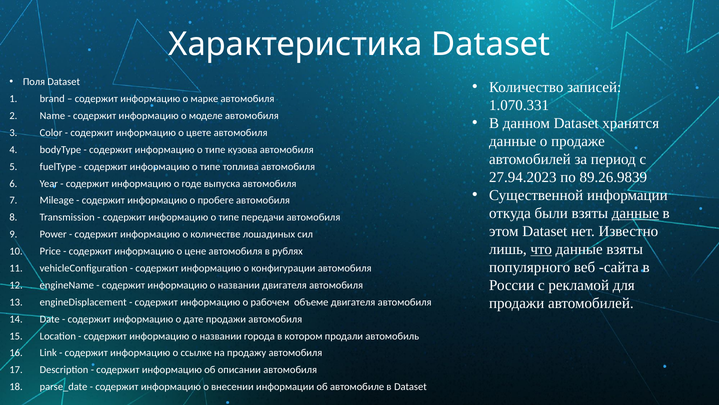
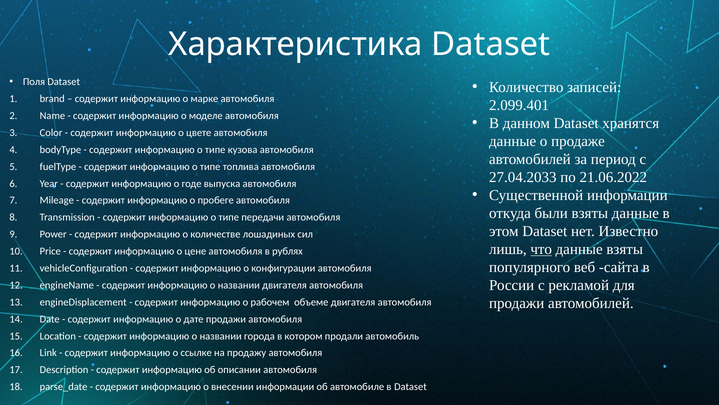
1.070.331: 1.070.331 -> 2.099.401
27.94.2023: 27.94.2023 -> 27.04.2033
89.26.9839: 89.26.9839 -> 21.06.2022
данные at (635, 213) underline: present -> none
